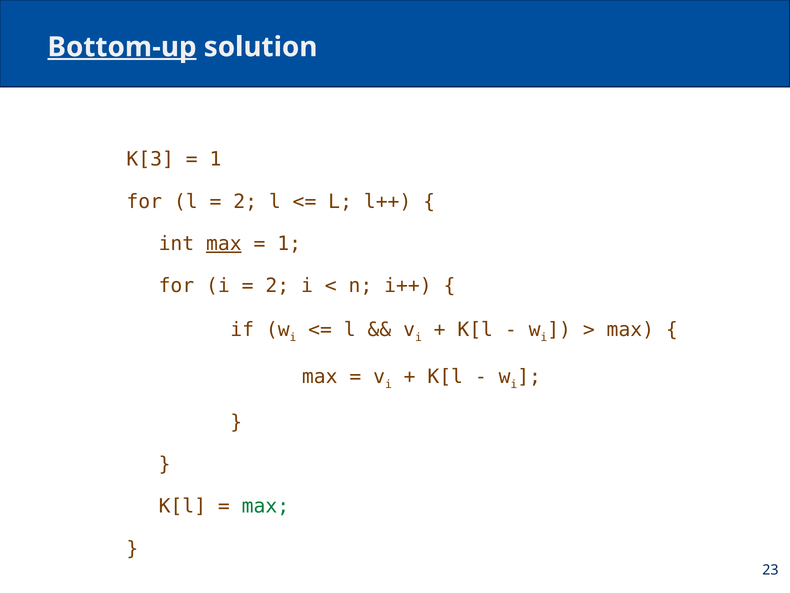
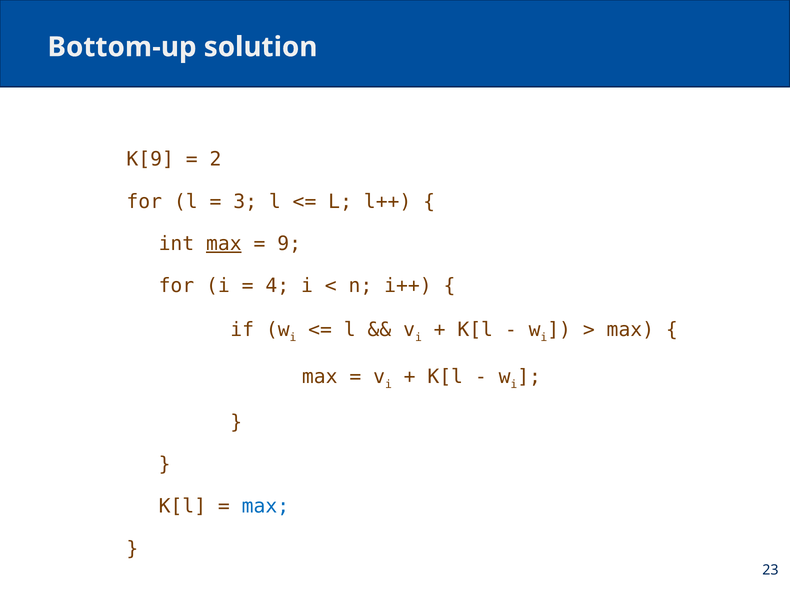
Bottom-up underline: present -> none
K[3: K[3 -> K[9
1 at (215, 159): 1 -> 2
2 at (245, 202): 2 -> 3
1 at (289, 244): 1 -> 9
2 at (277, 286): 2 -> 4
max at (265, 506) colour: green -> blue
